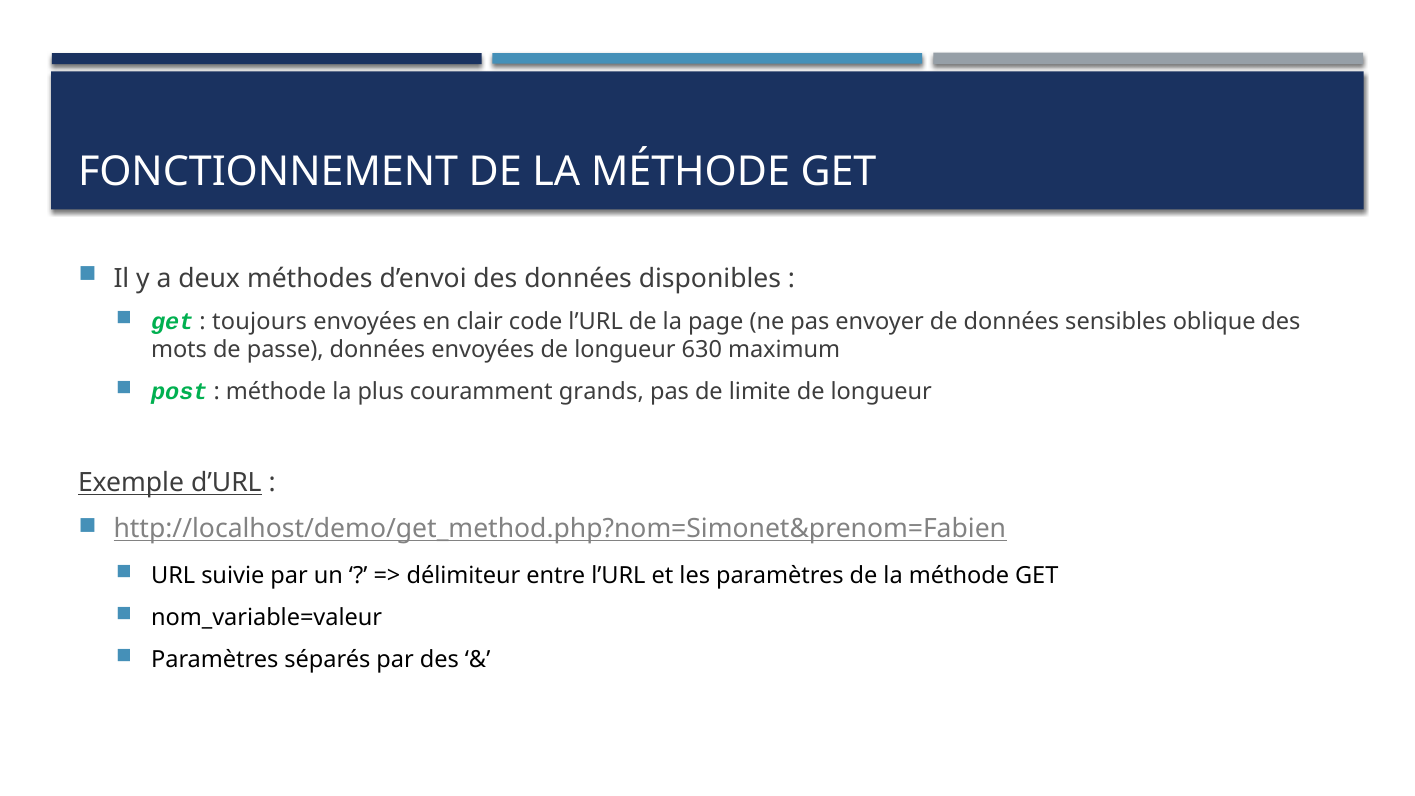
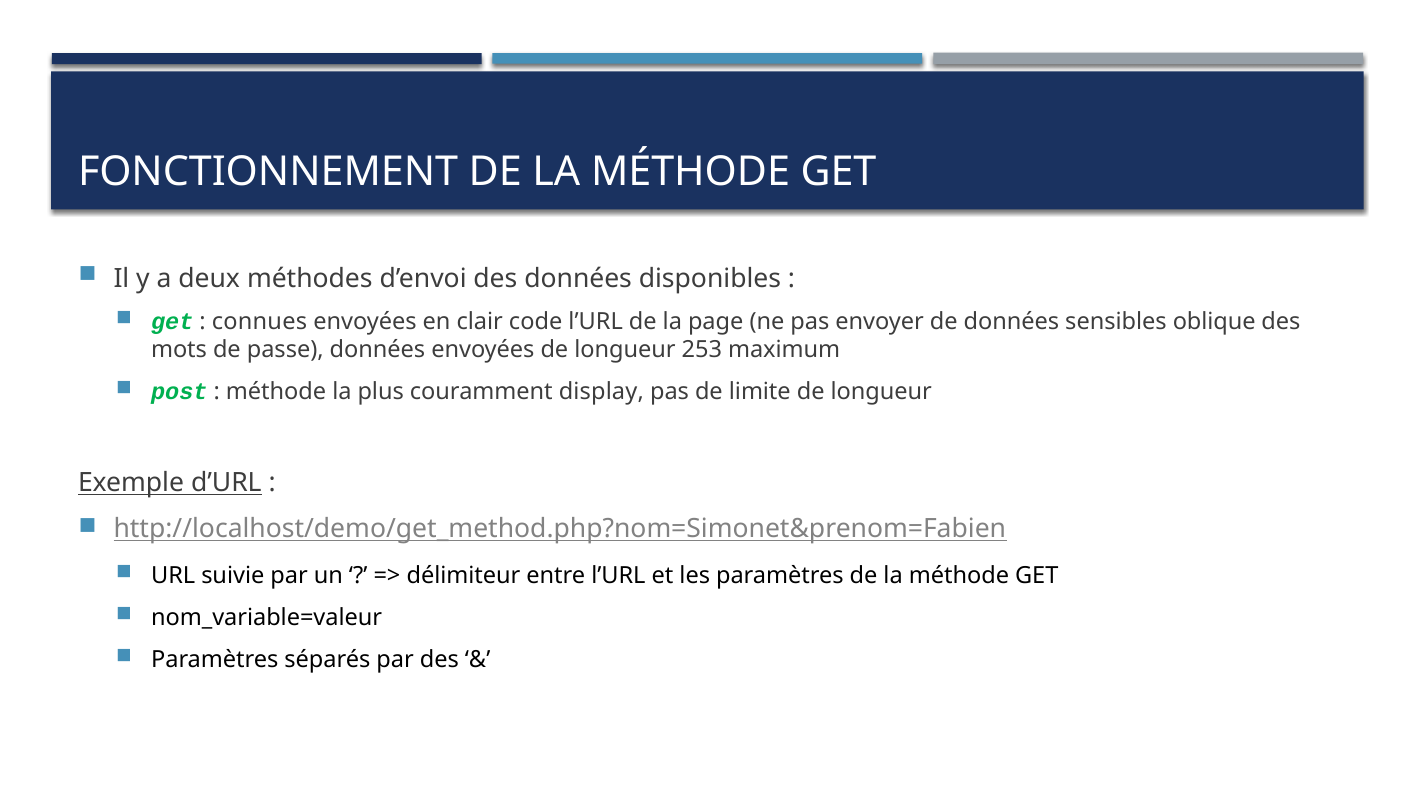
toujours: toujours -> connues
630: 630 -> 253
grands: grands -> display
